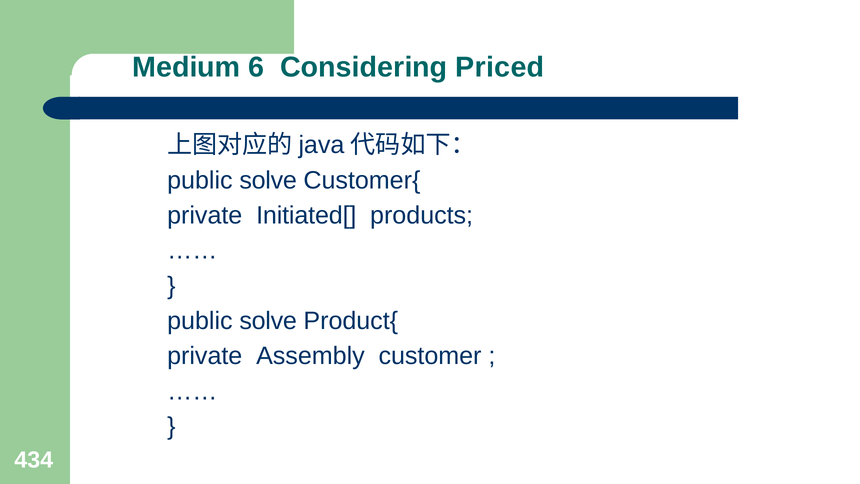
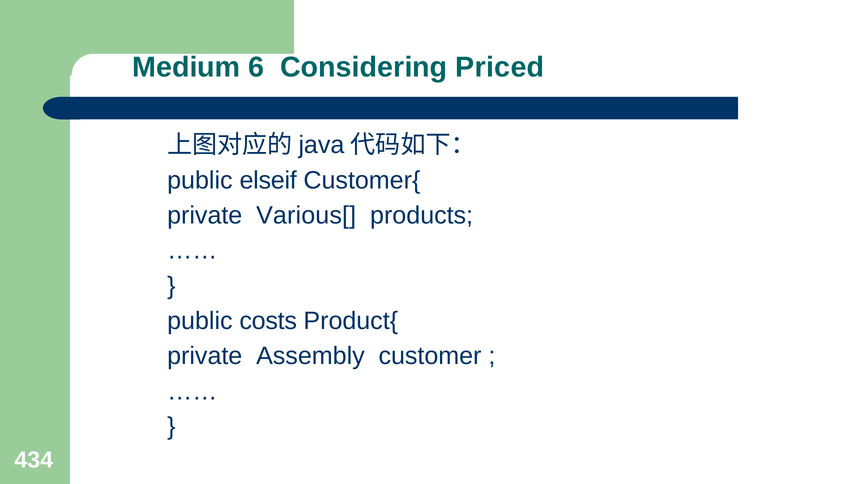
solve at (268, 180): solve -> elseif
Initiated[: Initiated[ -> Various[
solve at (268, 321): solve -> costs
